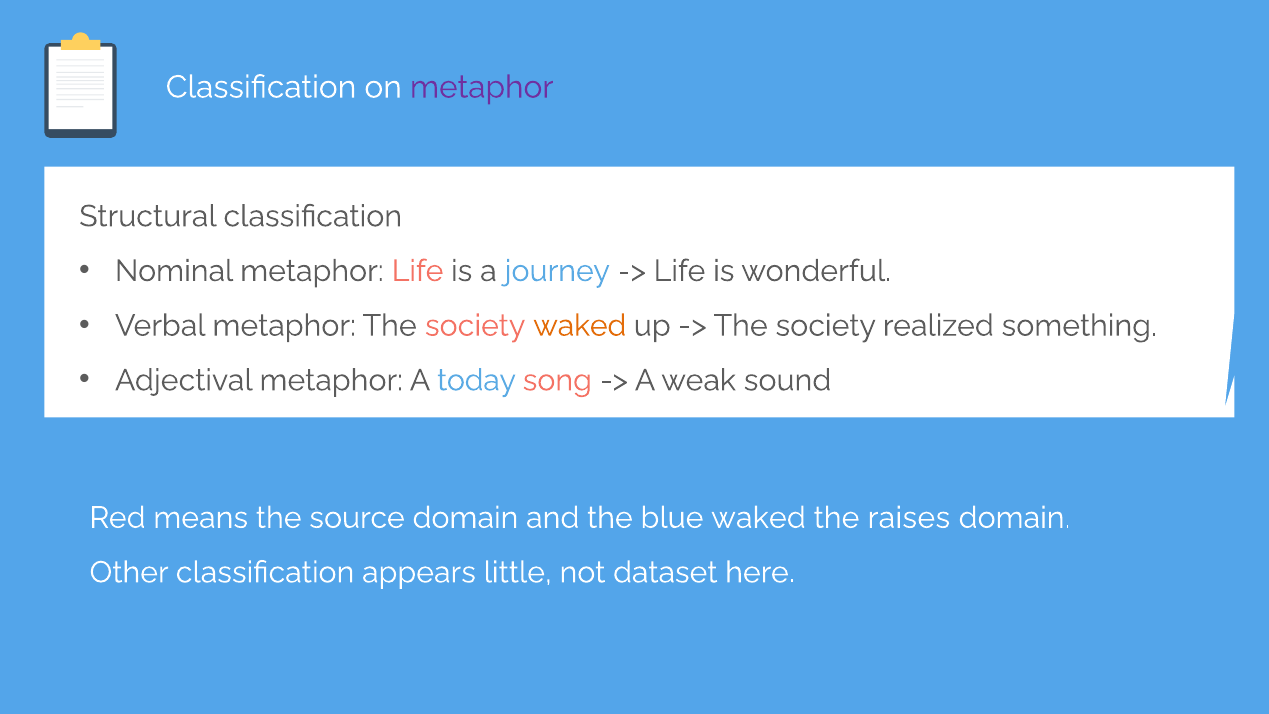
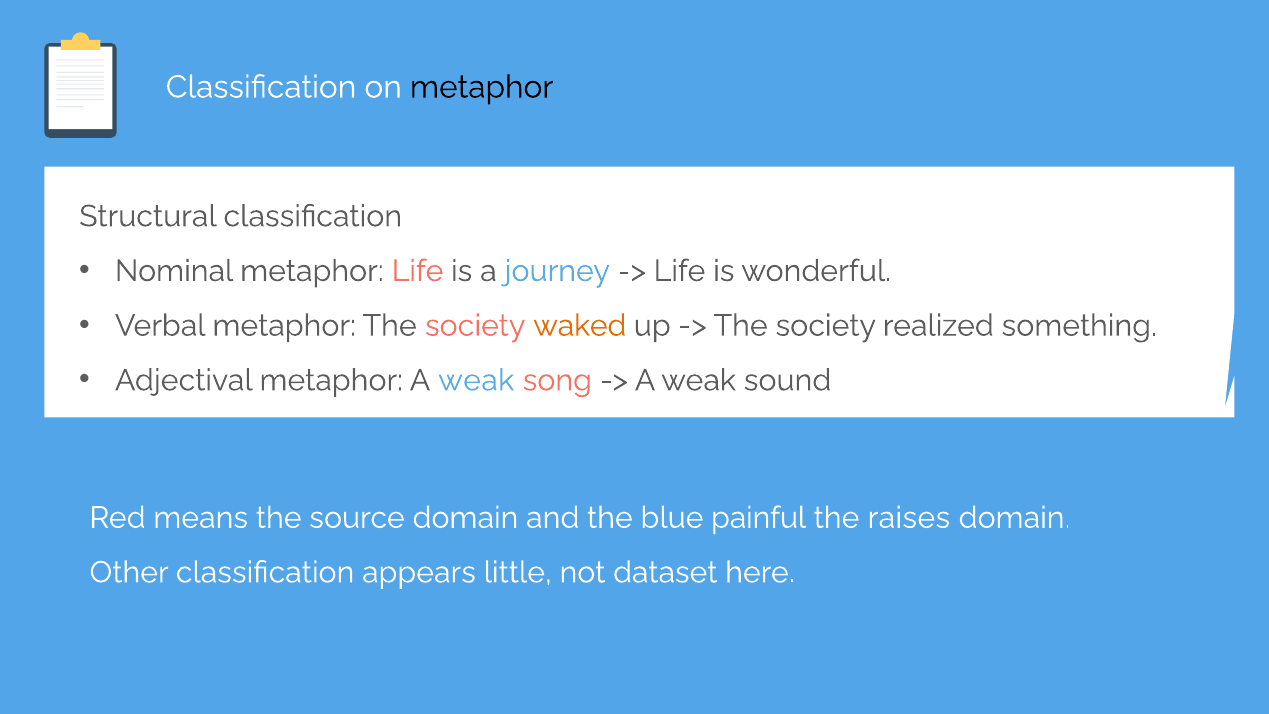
metaphor at (482, 87) colour: purple -> black
metaphor A today: today -> weak
blue waked: waked -> painful
